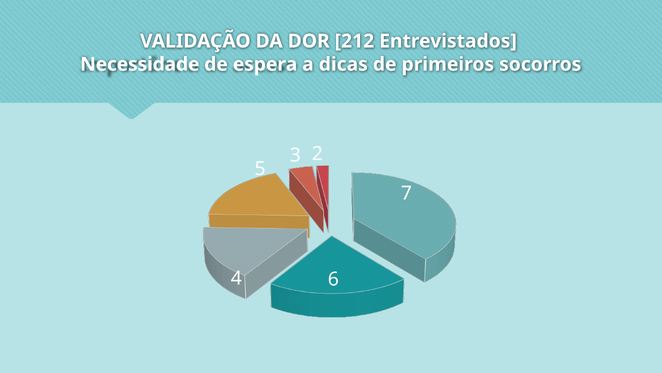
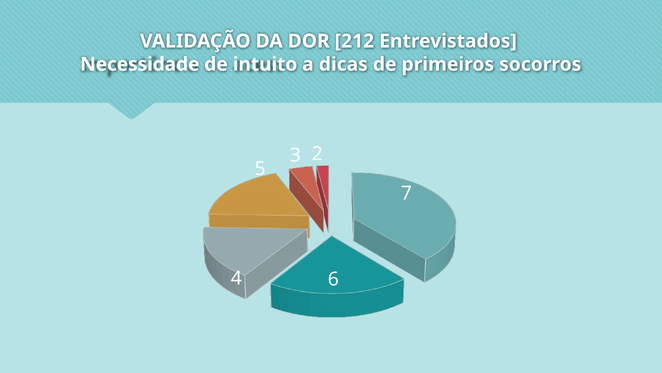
espera: espera -> intuito
